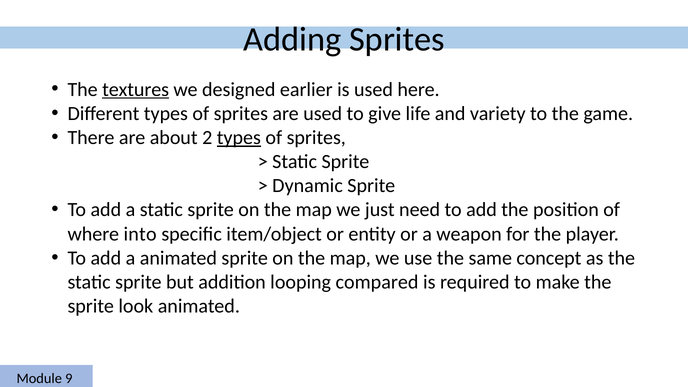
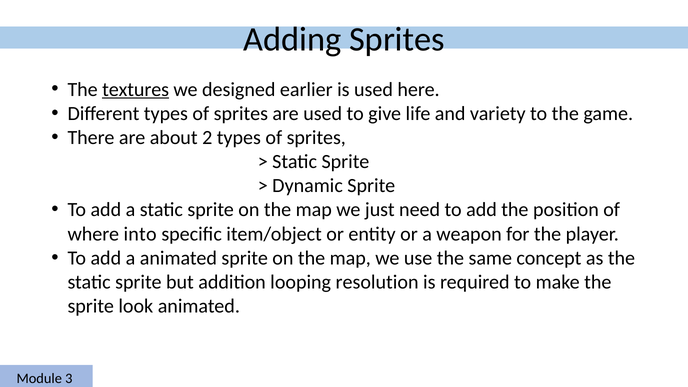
types at (239, 138) underline: present -> none
compared: compared -> resolution
9: 9 -> 3
